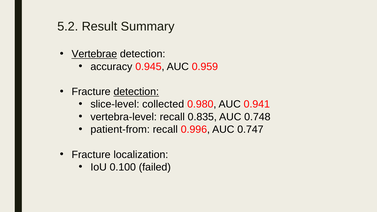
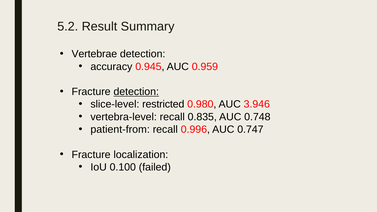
Vertebrae underline: present -> none
collected: collected -> restricted
0.941: 0.941 -> 3.946
